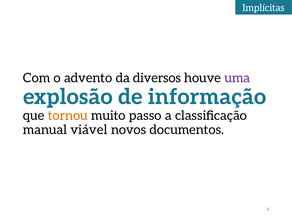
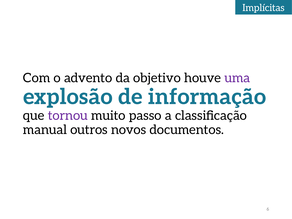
diversos: diversos -> objetivo
tornou colour: orange -> purple
viável: viável -> outros
